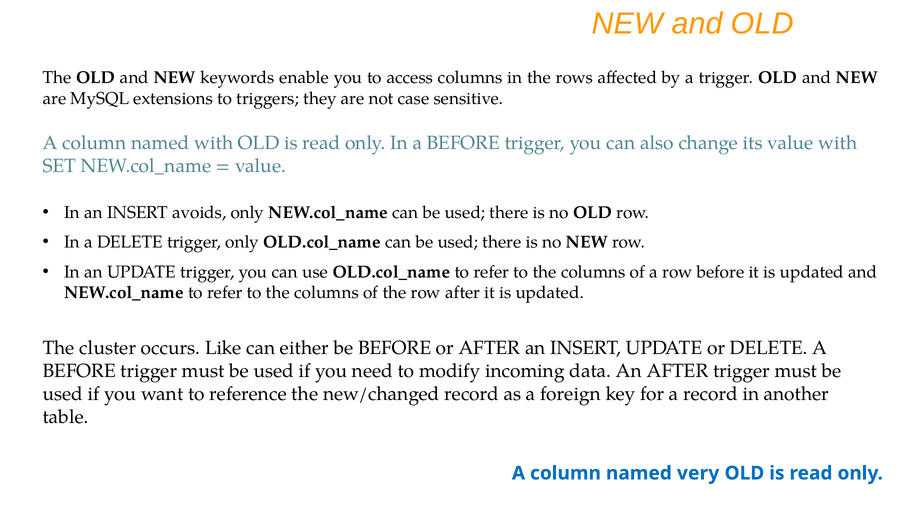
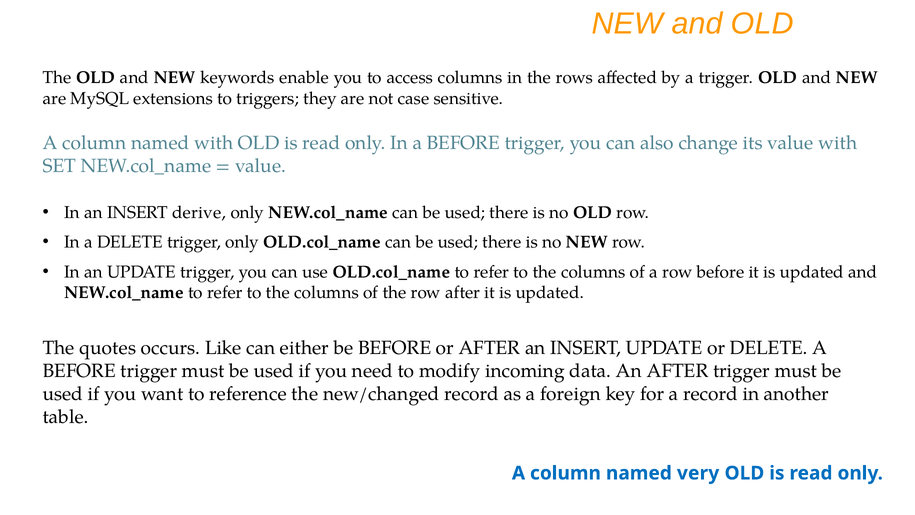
avoids: avoids -> derive
cluster: cluster -> quotes
